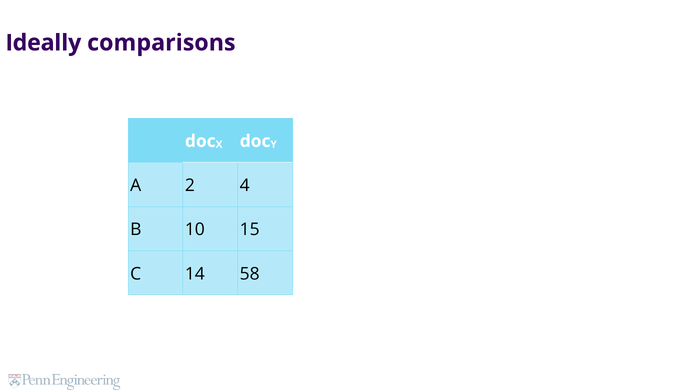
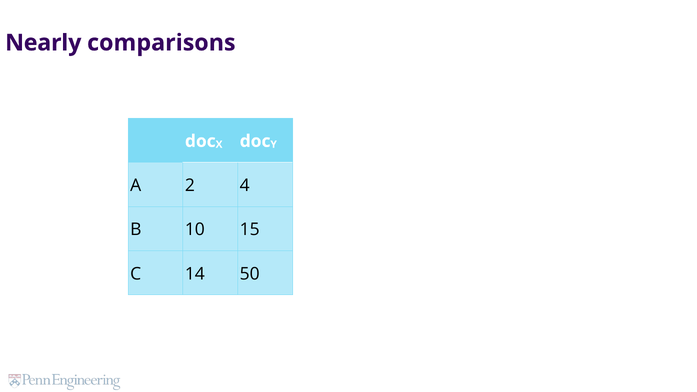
Ideally: Ideally -> Nearly
58: 58 -> 50
